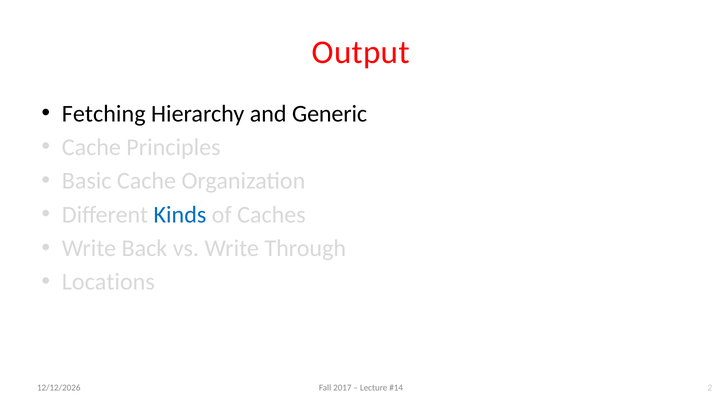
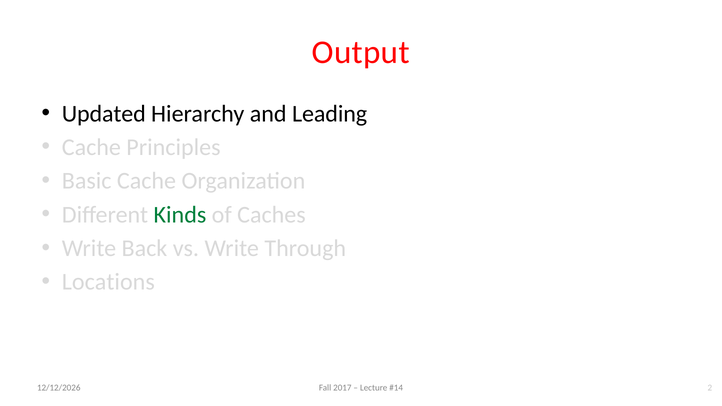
Fetching: Fetching -> Updated
Generic: Generic -> Leading
Kinds colour: blue -> green
